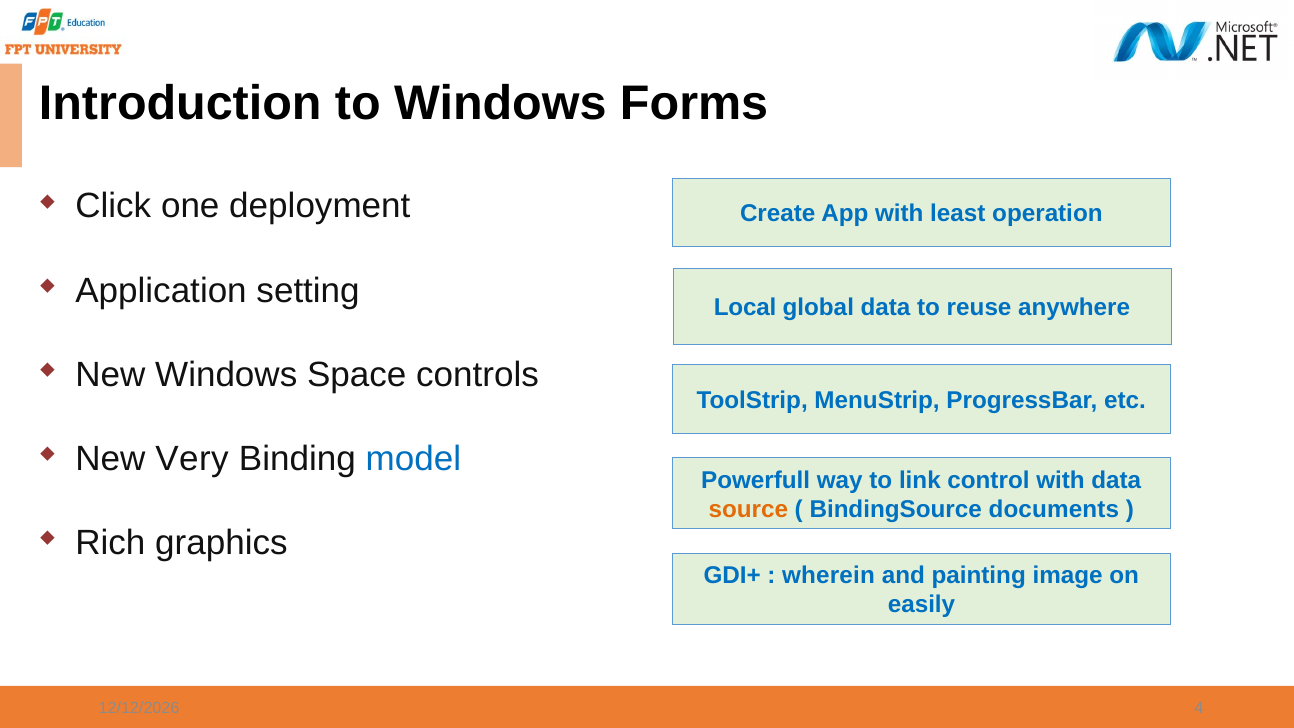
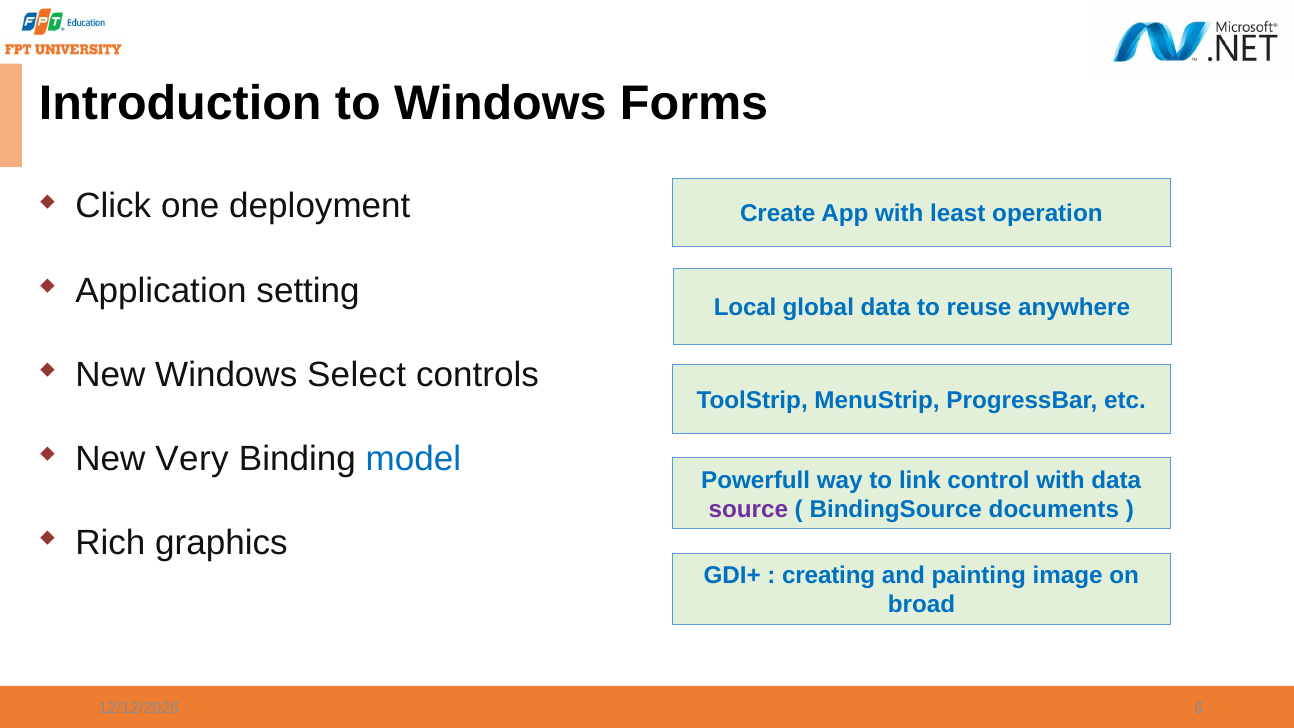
Space: Space -> Select
source colour: orange -> purple
wherein: wherein -> creating
easily: easily -> broad
4: 4 -> 6
